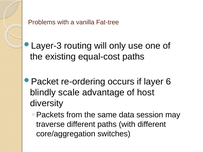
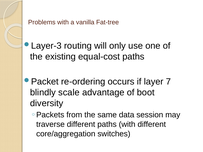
6: 6 -> 7
host: host -> boot
